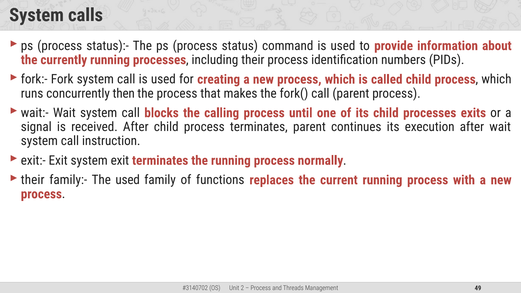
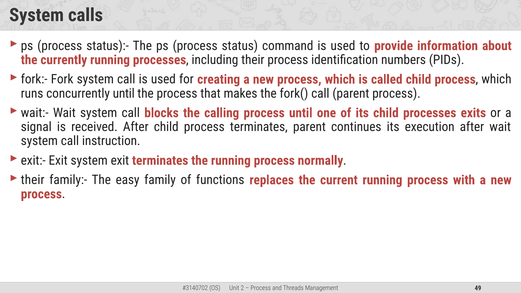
concurrently then: then -> until
The used: used -> easy
